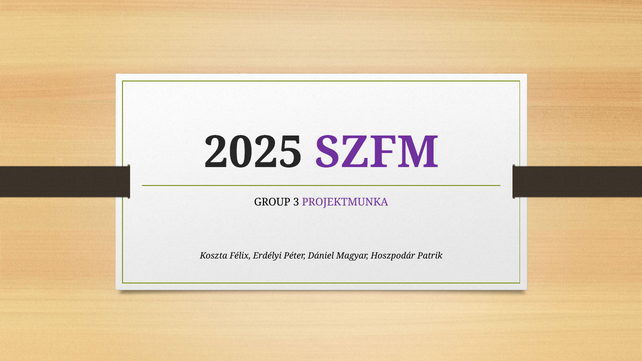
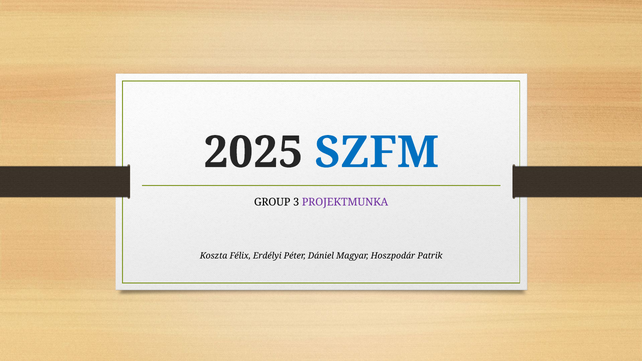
SZFM colour: purple -> blue
